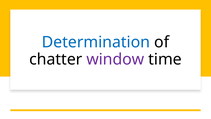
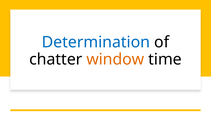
window colour: purple -> orange
